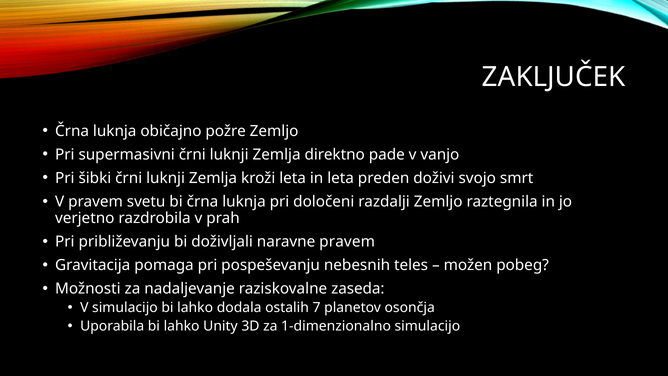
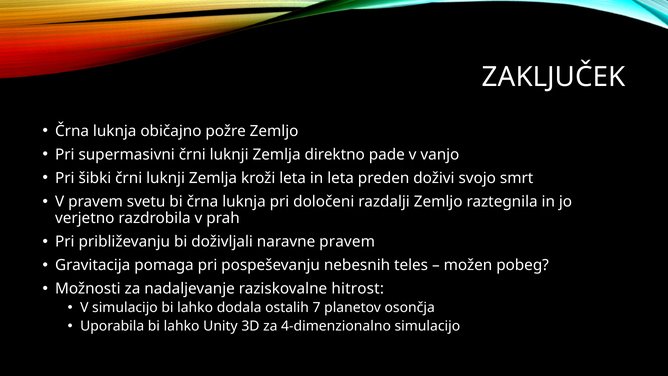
zaseda: zaseda -> hitrost
1-dimenzionalno: 1-dimenzionalno -> 4-dimenzionalno
